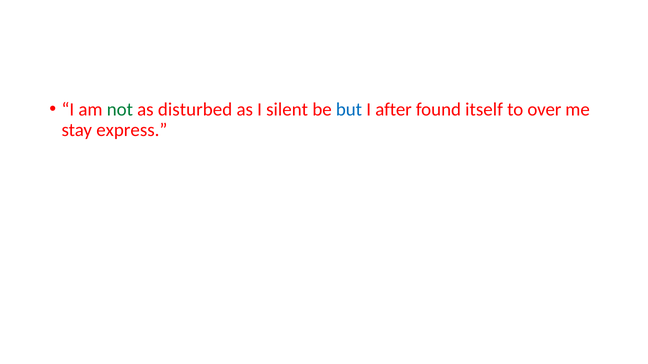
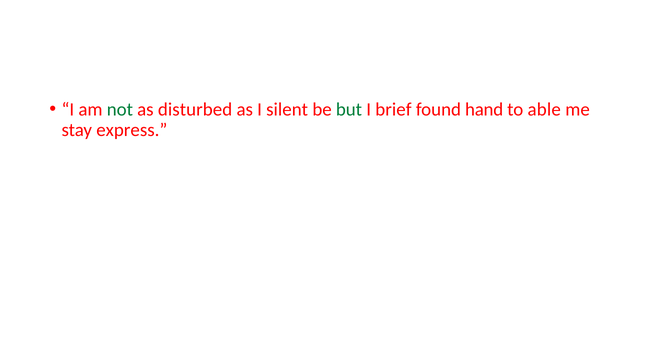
but colour: blue -> green
after: after -> brief
itself: itself -> hand
over: over -> able
